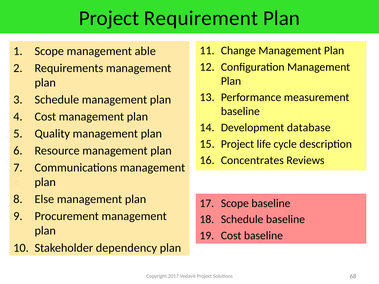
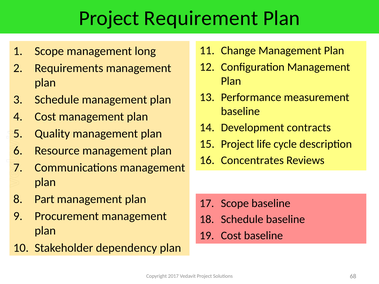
able: able -> long
database: database -> contracts
Else: Else -> Part
